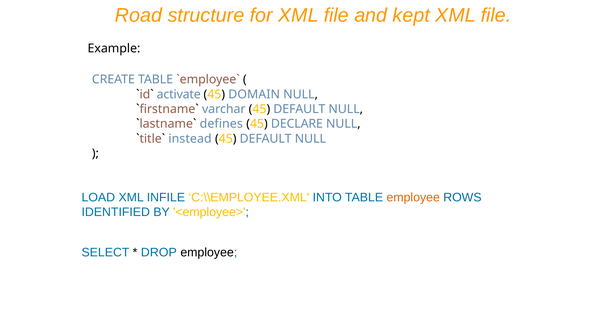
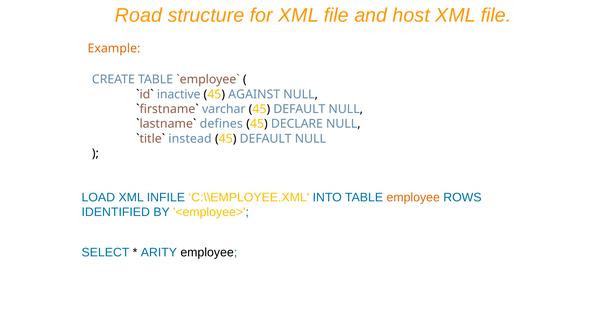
kept: kept -> host
Example colour: black -> orange
activate: activate -> inactive
DOMAIN: DOMAIN -> AGAINST
DROP: DROP -> ARITY
